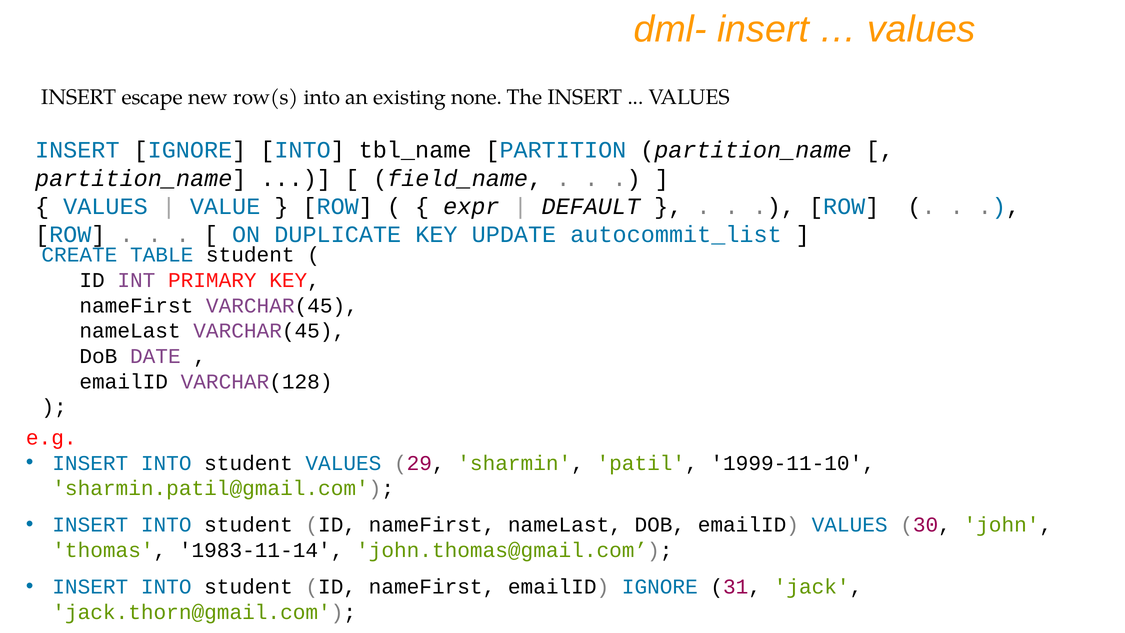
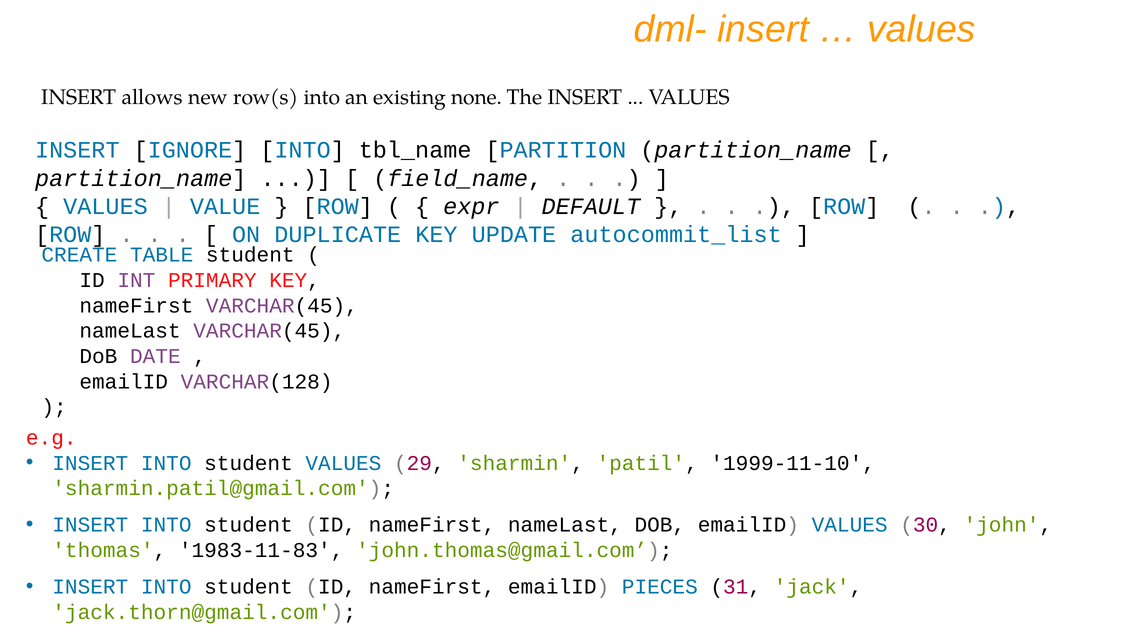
escape: escape -> allows
1983-11-14: 1983-11-14 -> 1983-11-83
emailID IGNORE: IGNORE -> PIECES
